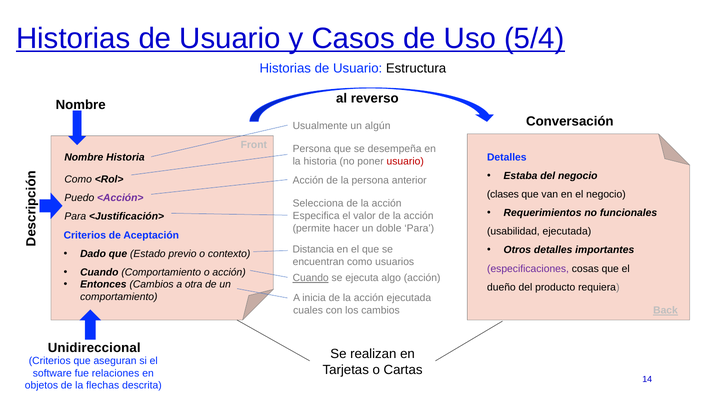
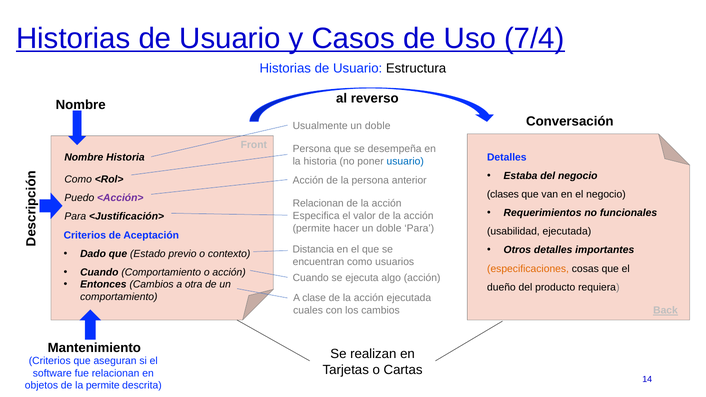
5/4: 5/4 -> 7/4
Usualmente un algún: algún -> doble
usuario at (405, 161) colour: red -> blue
Selecciona at (318, 204): Selecciona -> Relacionan
especificaciones colour: purple -> orange
Cuando at (311, 278) underline: present -> none
inicia: inicia -> clase
Unidireccional: Unidireccional -> Mantenimiento
fue relaciones: relaciones -> relacionan
la flechas: flechas -> permite
